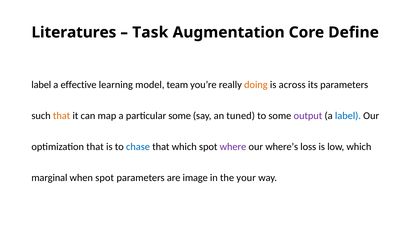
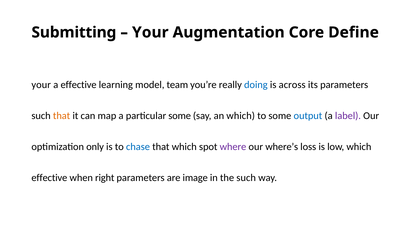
Literatures: Literatures -> Submitting
Task at (150, 32): Task -> Your
label at (41, 85): label -> your
doing colour: orange -> blue
an tuned: tuned -> which
output colour: purple -> blue
label at (348, 116) colour: blue -> purple
optimization that: that -> only
marginal at (49, 178): marginal -> effective
when spot: spot -> right
the your: your -> such
